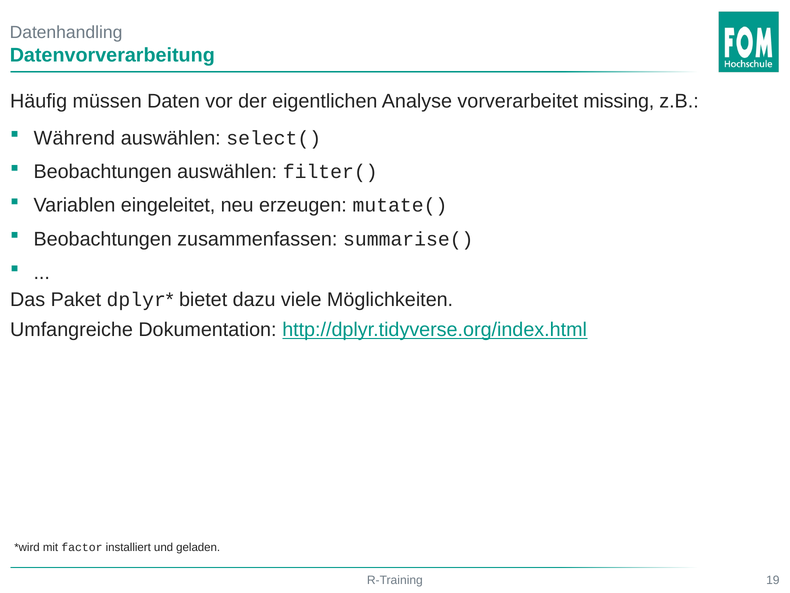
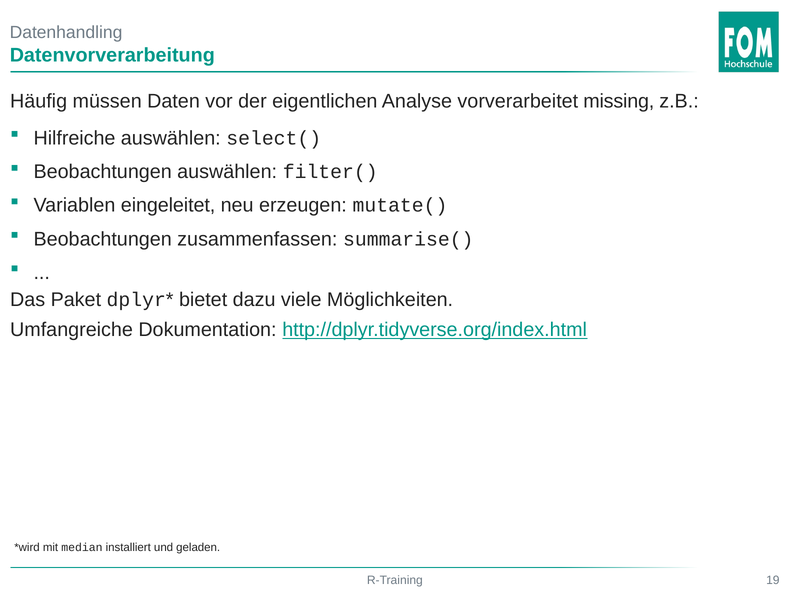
Während: Während -> Hilfreiche
factor: factor -> median
